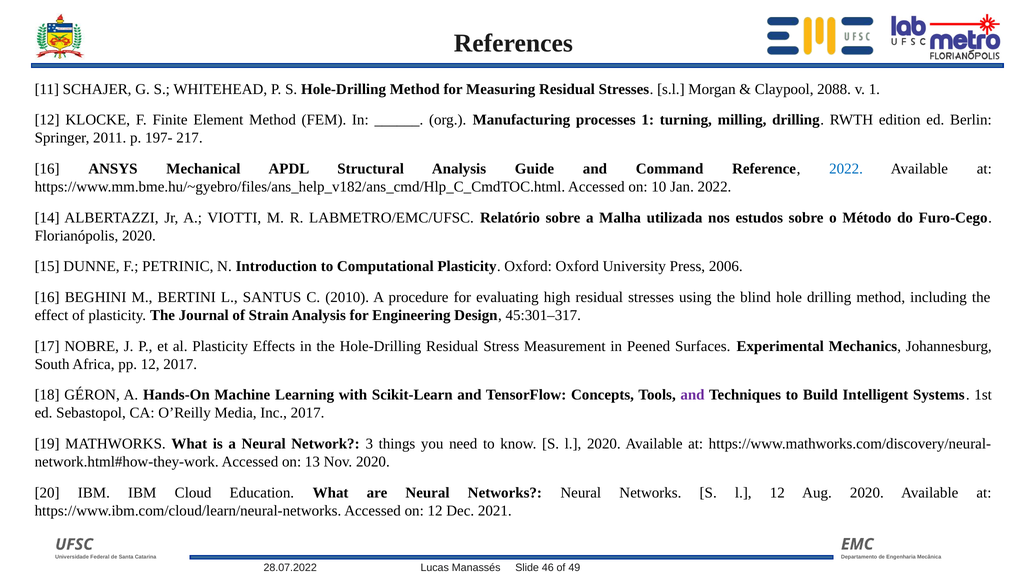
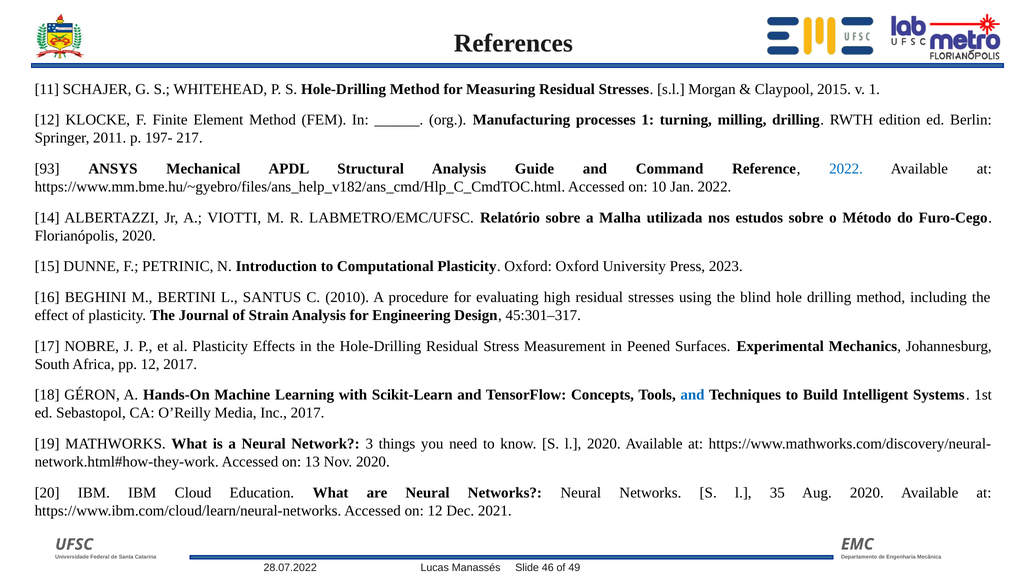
2088: 2088 -> 2015
16 at (47, 169): 16 -> 93
2006: 2006 -> 2023
and at (692, 395) colour: purple -> blue
l 12: 12 -> 35
